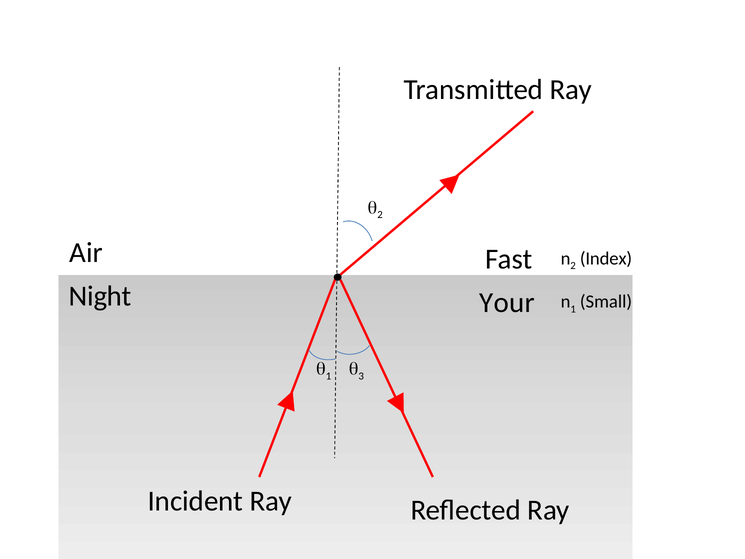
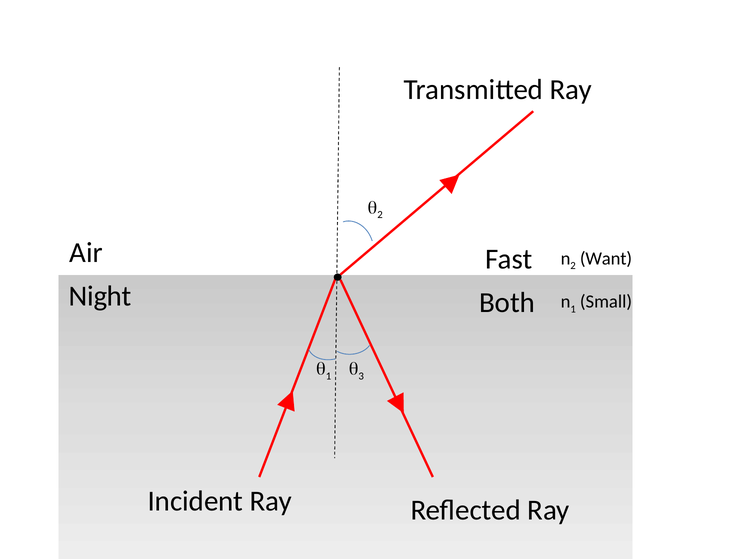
Index: Index -> Want
Your: Your -> Both
